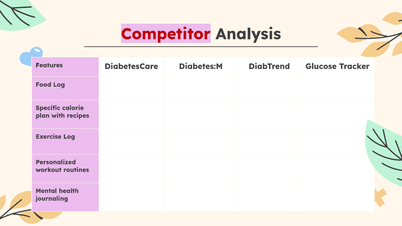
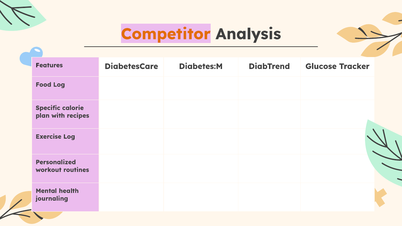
Competitor colour: red -> orange
